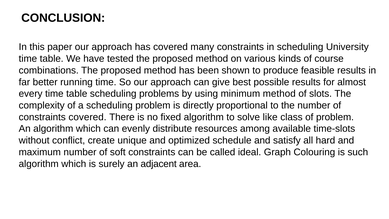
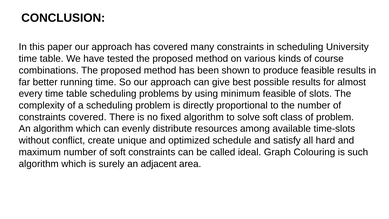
minimum method: method -> feasible
solve like: like -> soft
